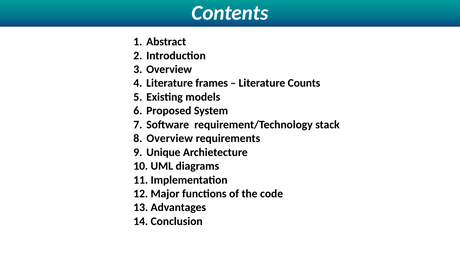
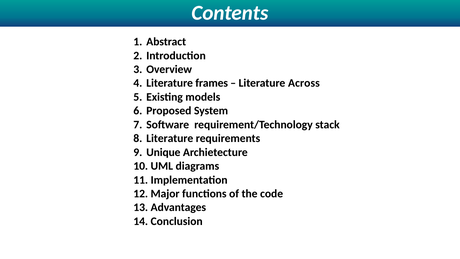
Counts: Counts -> Across
Overview at (170, 138): Overview -> Literature
